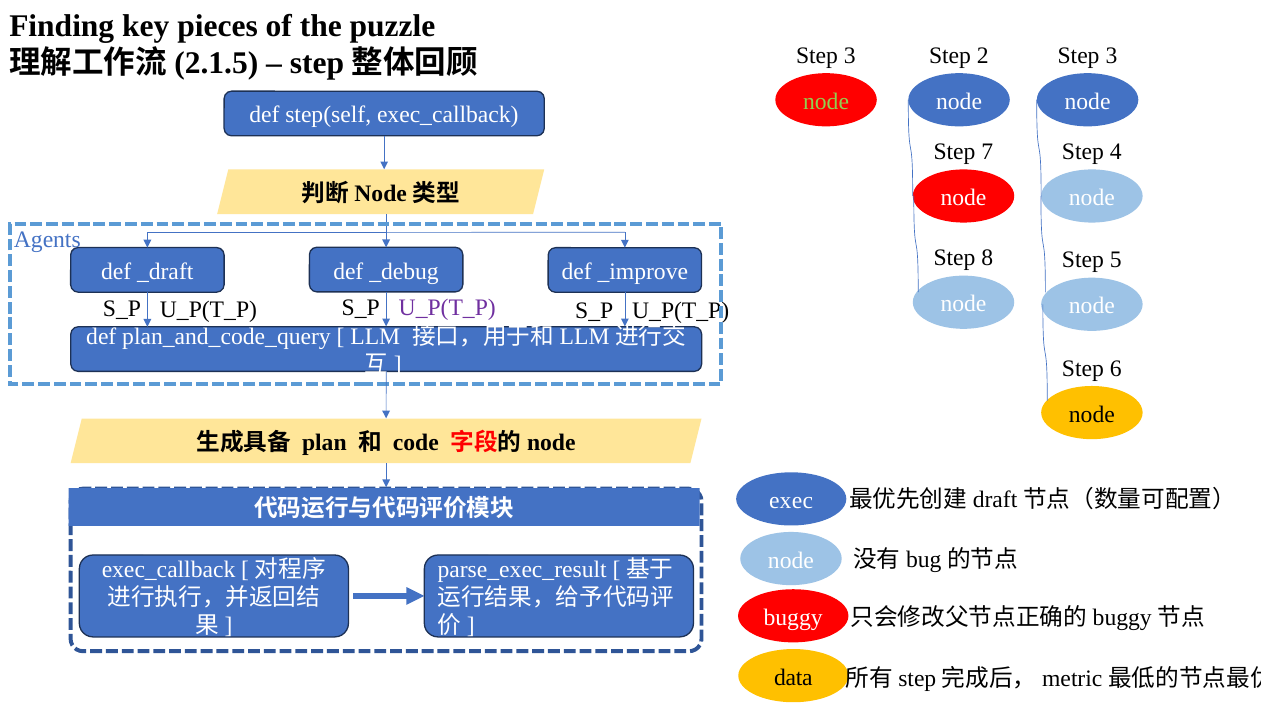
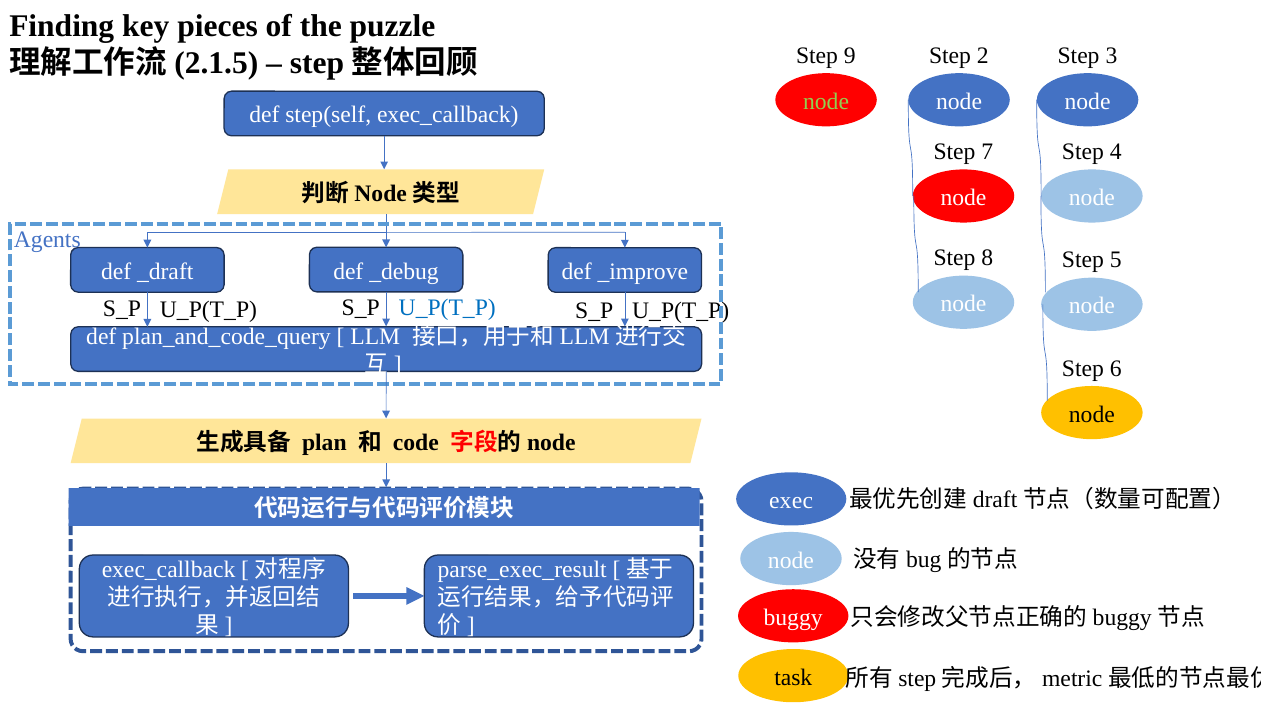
3 at (850, 55): 3 -> 9
U_P(T_P at (447, 308) colour: purple -> blue
data: data -> task
